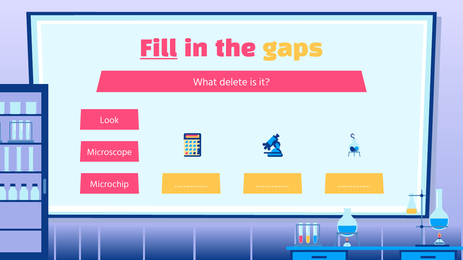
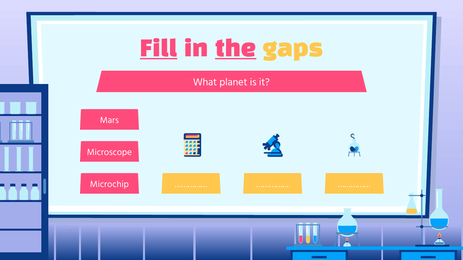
the underline: none -> present
delete: delete -> planet
Look: Look -> Mars
